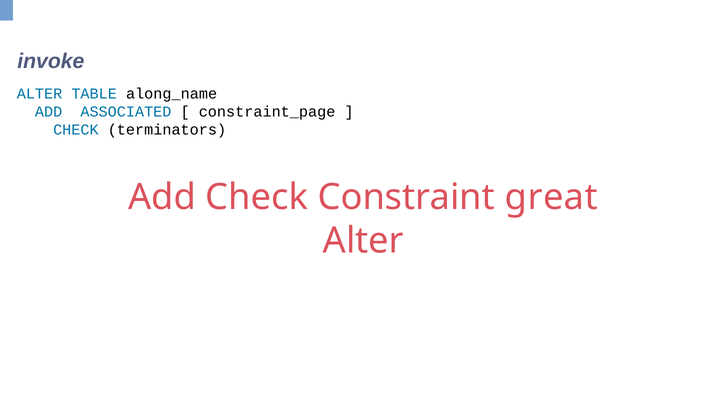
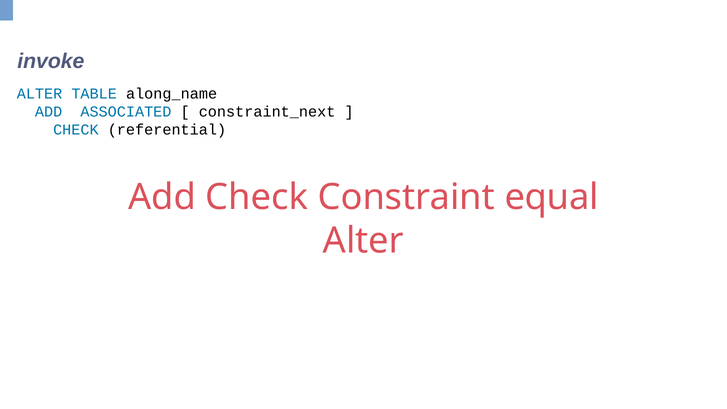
constraint_page: constraint_page -> constraint_next
terminators: terminators -> referential
great: great -> equal
